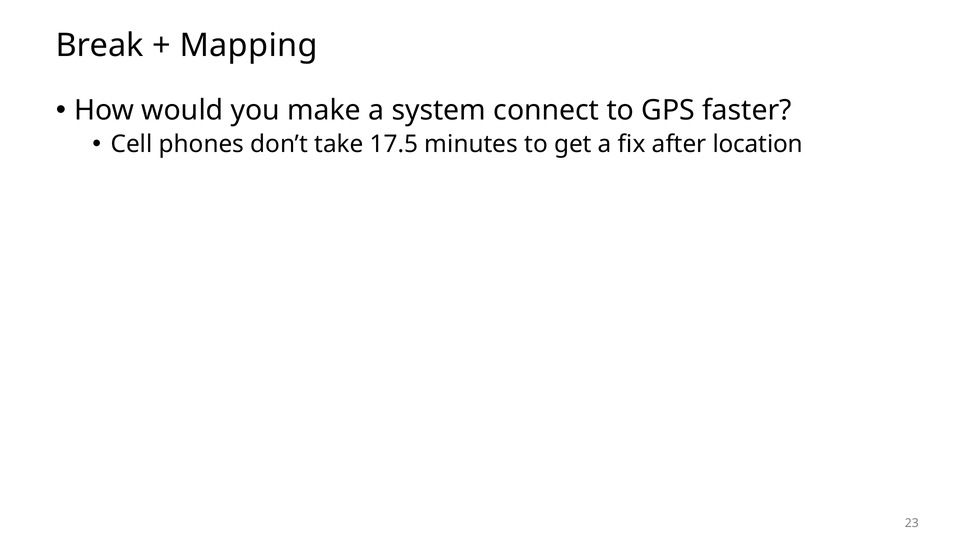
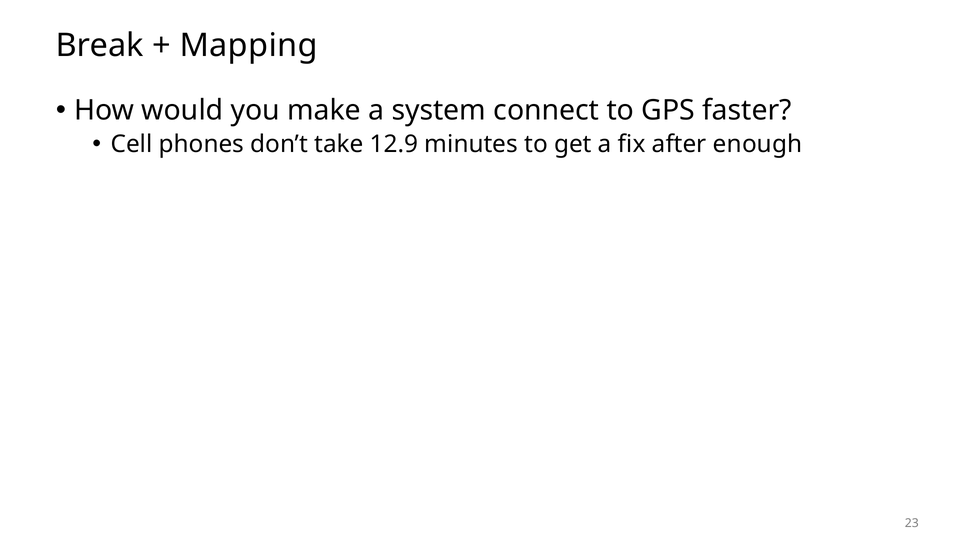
17.5: 17.5 -> 12.9
location: location -> enough
